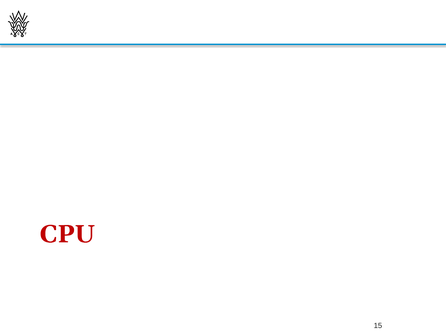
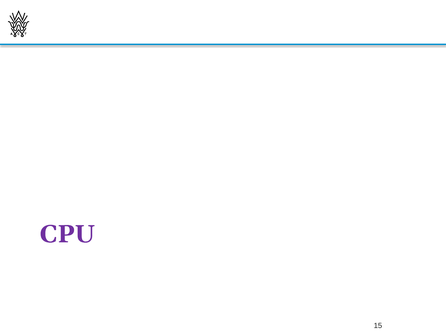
CPU colour: red -> purple
